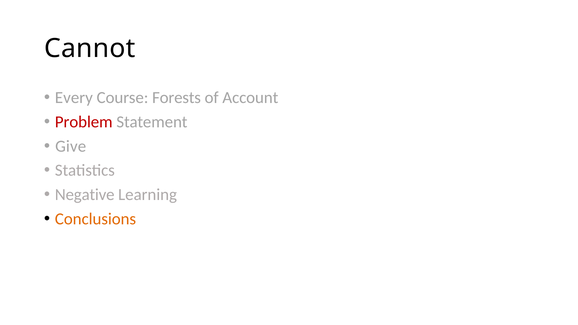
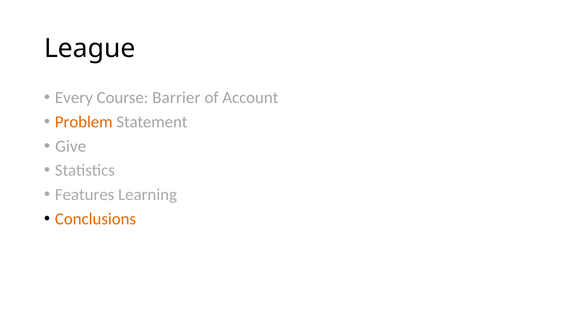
Cannot: Cannot -> League
Forests: Forests -> Barrier
Problem colour: red -> orange
Negative: Negative -> Features
